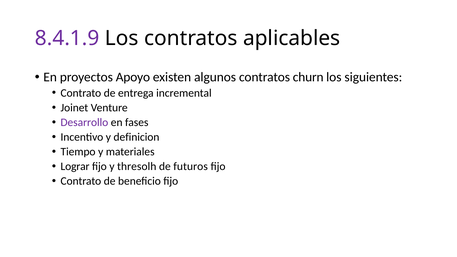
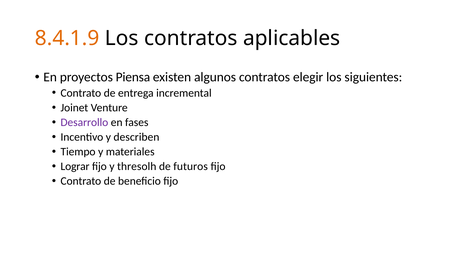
8.4.1.9 colour: purple -> orange
Apoyo: Apoyo -> Piensa
churn: churn -> elegir
definicion: definicion -> describen
